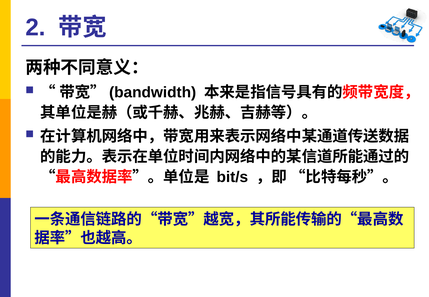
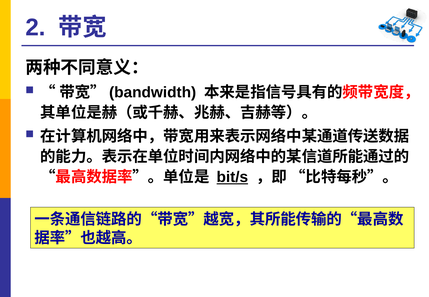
bit/s underline: none -> present
